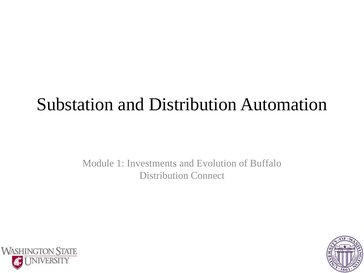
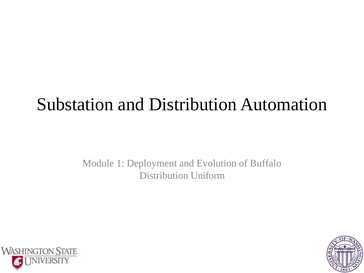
Investments: Investments -> Deployment
Connect: Connect -> Uniform
